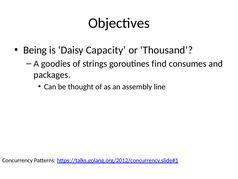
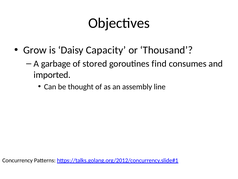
Being: Being -> Grow
goodies: goodies -> garbage
strings: strings -> stored
packages: packages -> imported
